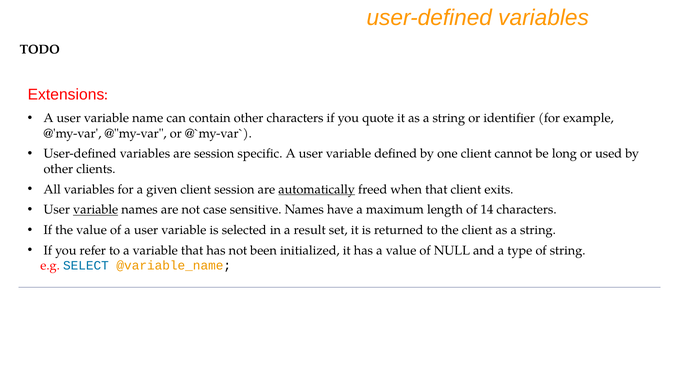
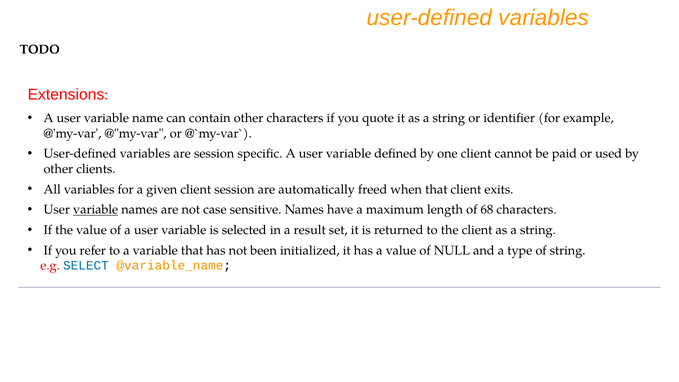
long: long -> paid
automatically underline: present -> none
14: 14 -> 68
